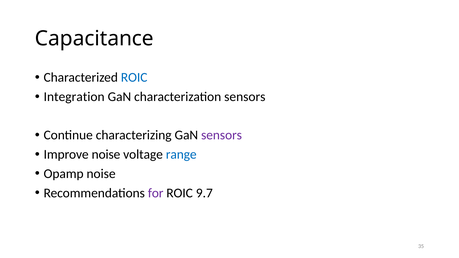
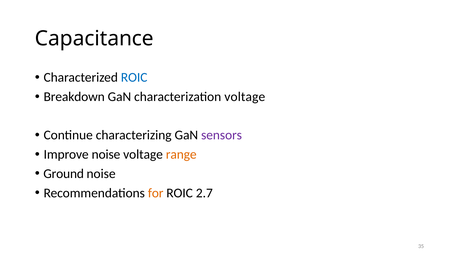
Integration: Integration -> Breakdown
characterization sensors: sensors -> voltage
range colour: blue -> orange
Opamp: Opamp -> Ground
for colour: purple -> orange
9.7: 9.7 -> 2.7
